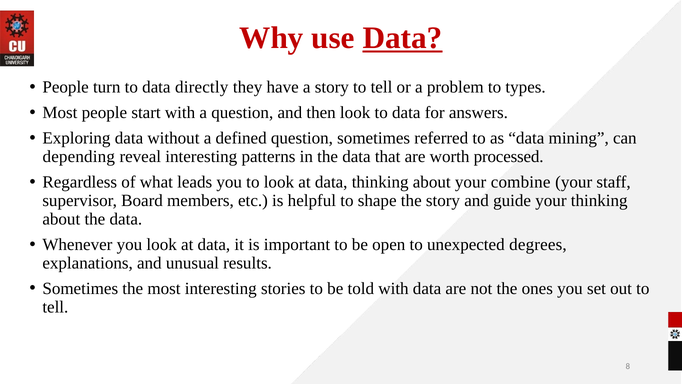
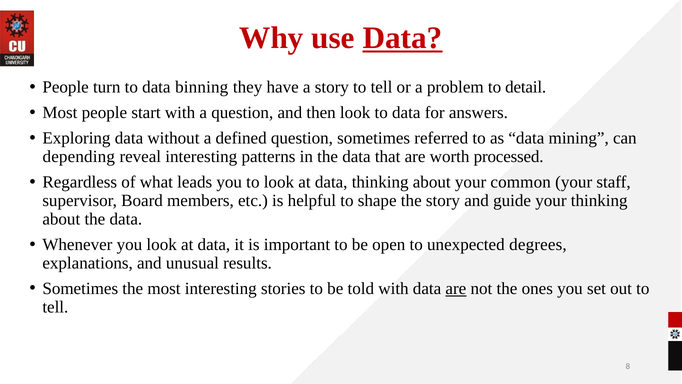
directly: directly -> binning
types: types -> detail
combine: combine -> common
are at (456, 288) underline: none -> present
